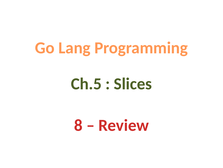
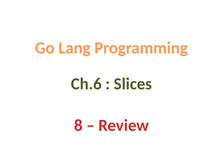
Ch.5: Ch.5 -> Ch.6
